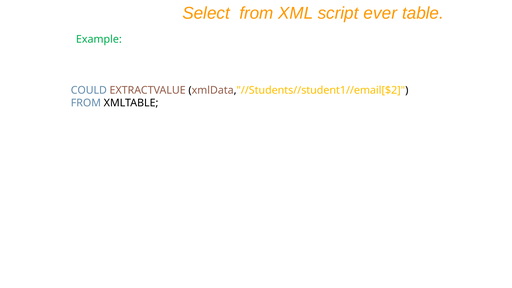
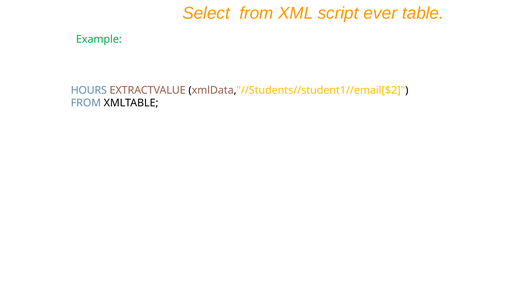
COULD: COULD -> HOURS
